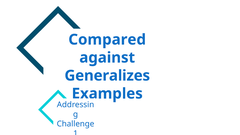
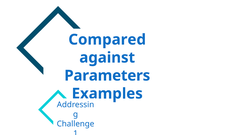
Generalizes: Generalizes -> Parameters
